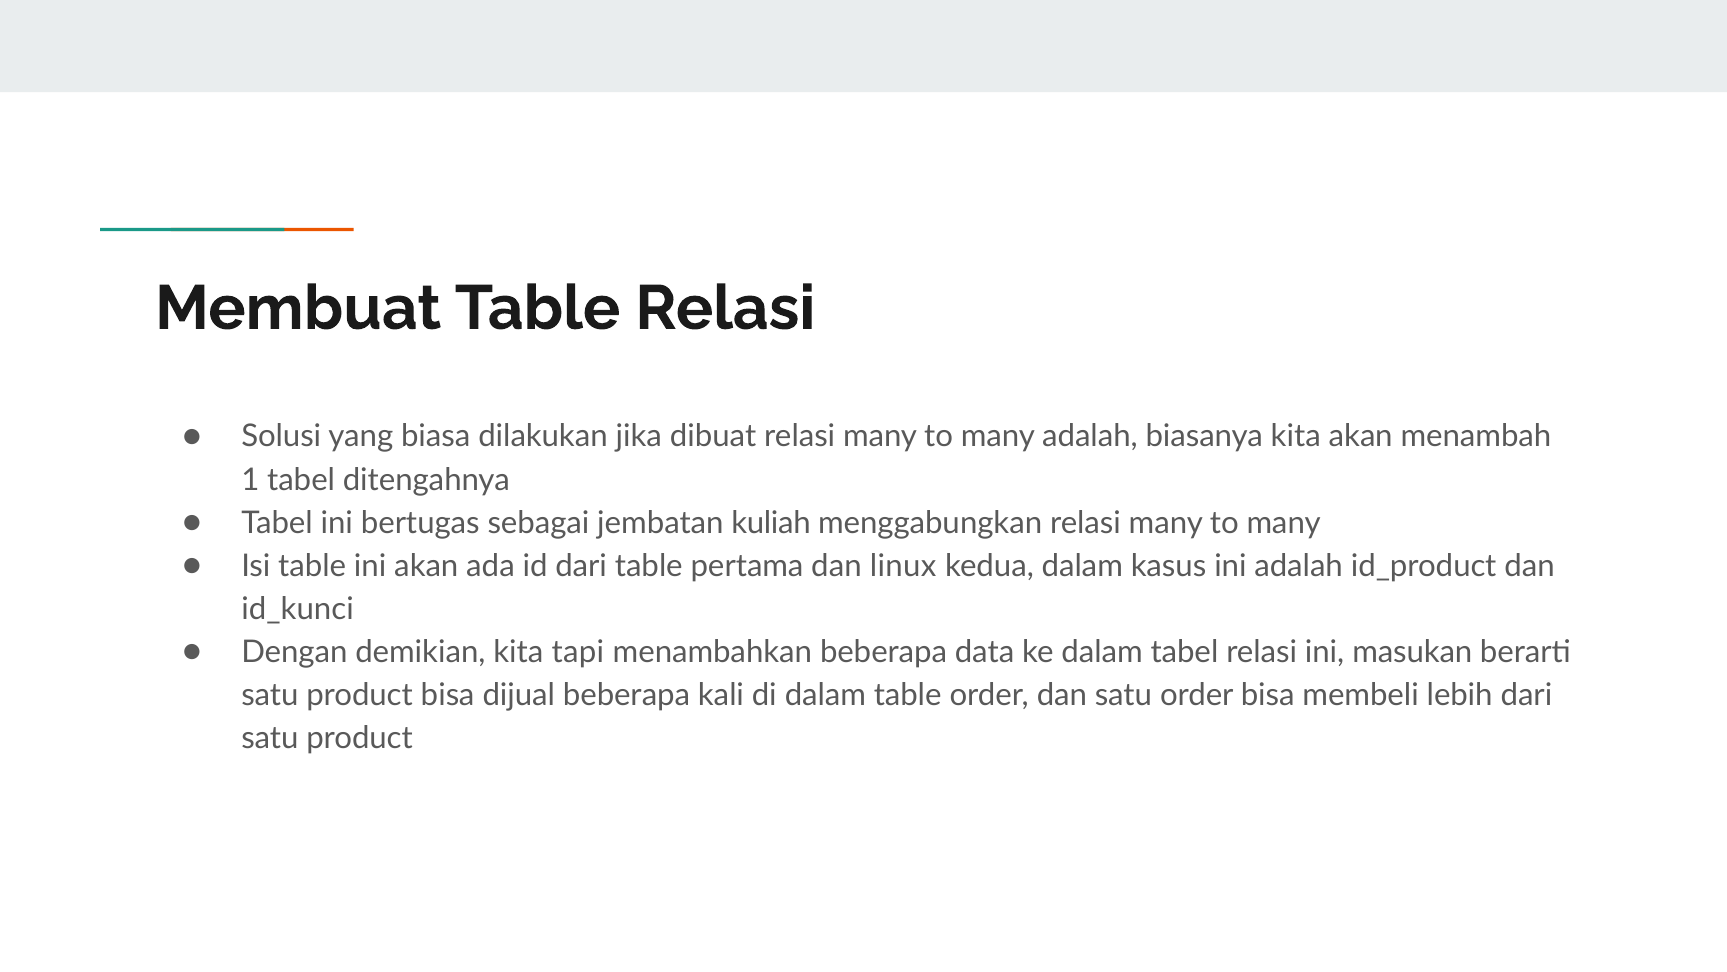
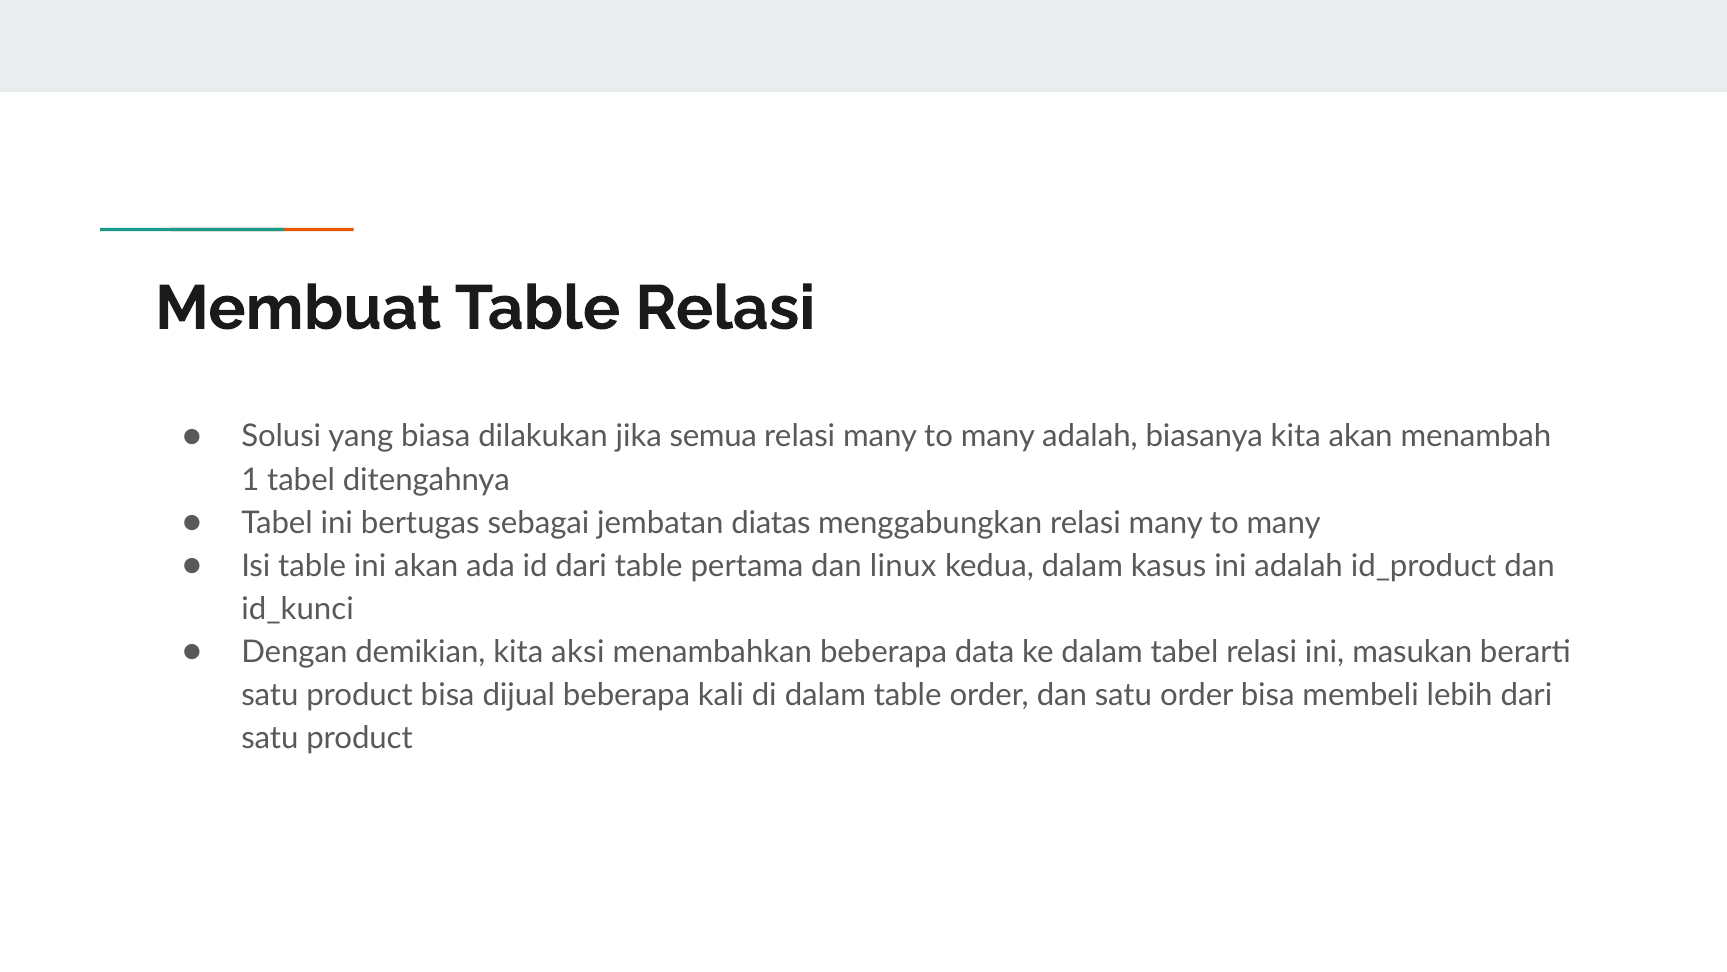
dibuat: dibuat -> semua
kuliah: kuliah -> diatas
tapi: tapi -> aksi
